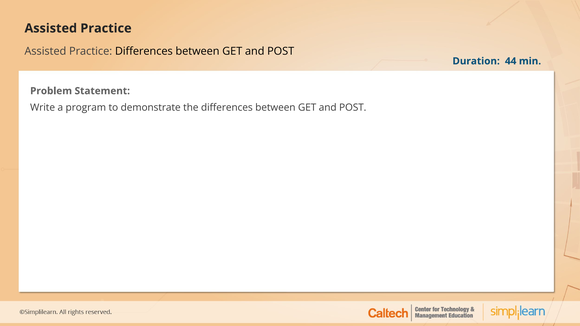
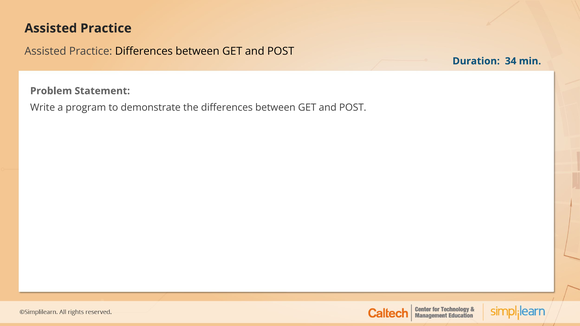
44: 44 -> 34
